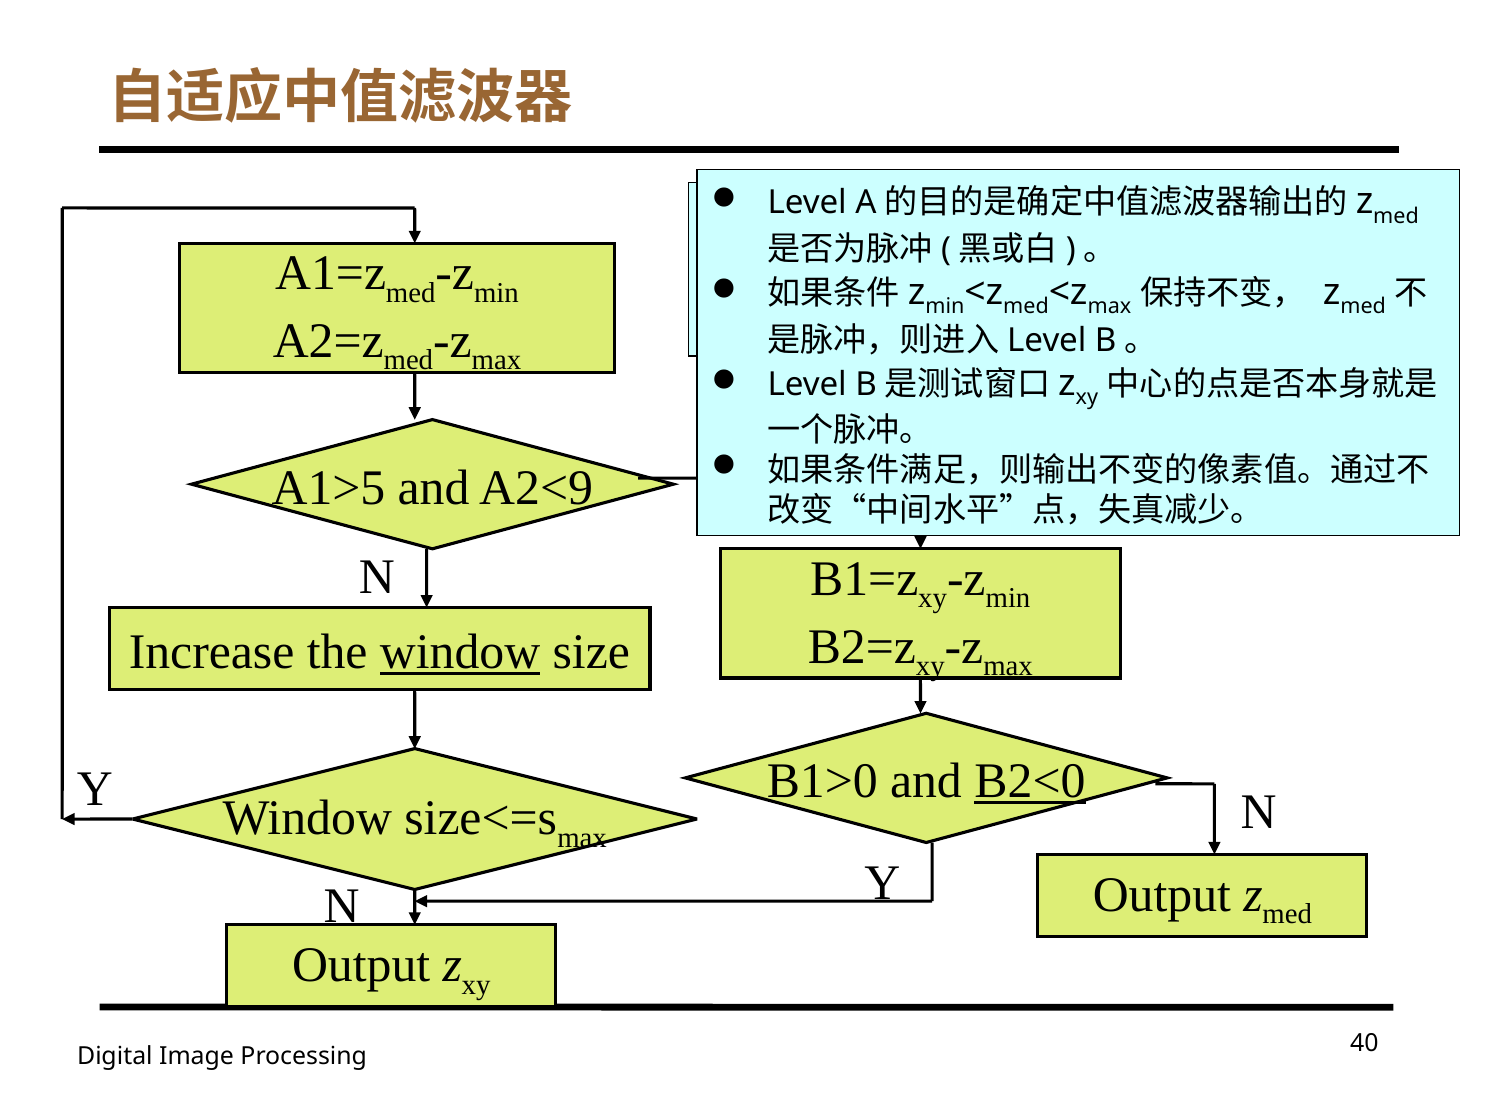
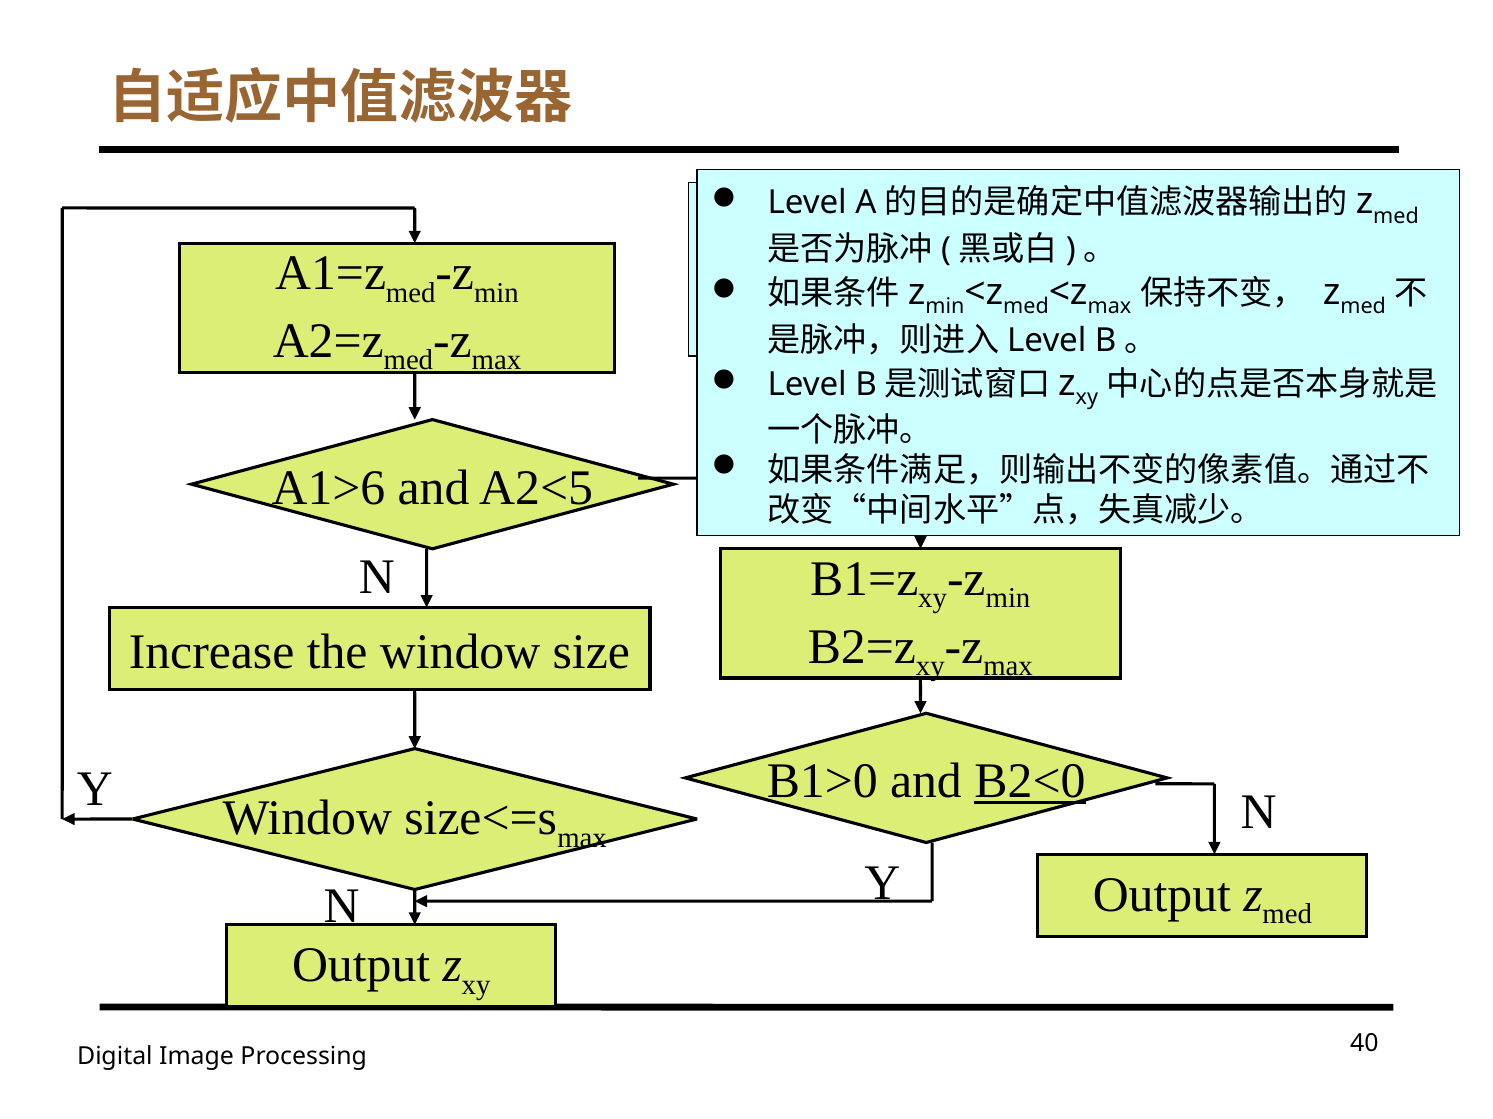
A1>5: A1>5 -> A1>6
A2<9: A2<9 -> A2<5
window at (460, 652) underline: present -> none
